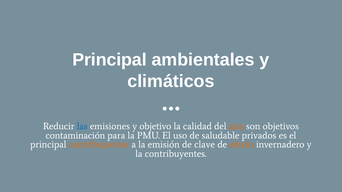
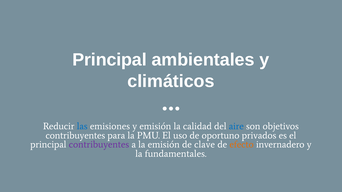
y objetivo: objetivo -> emisión
aire colour: orange -> blue
contaminación at (75, 136): contaminación -> contribuyentes
saludable: saludable -> oportuno
contribuyentes at (99, 145) colour: orange -> purple
la contribuyentes: contribuyentes -> fundamentales
